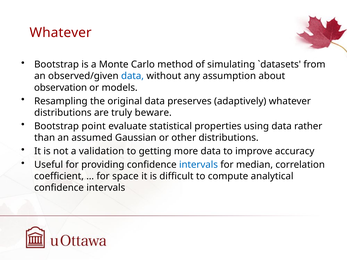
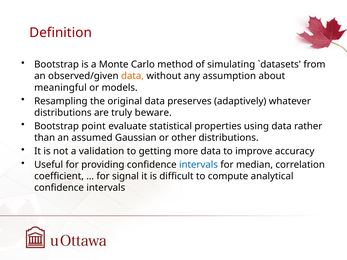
Whatever at (61, 33): Whatever -> Definition
data at (132, 76) colour: blue -> orange
observation: observation -> meaningful
space: space -> signal
